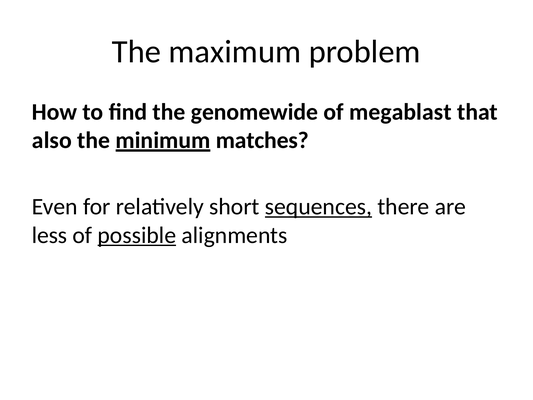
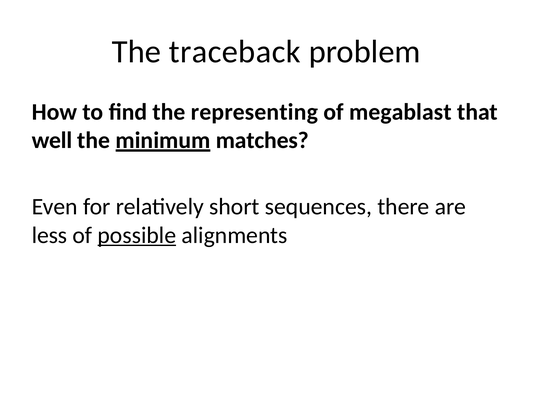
maximum: maximum -> traceback
genomewide: genomewide -> representing
also: also -> well
sequences underline: present -> none
